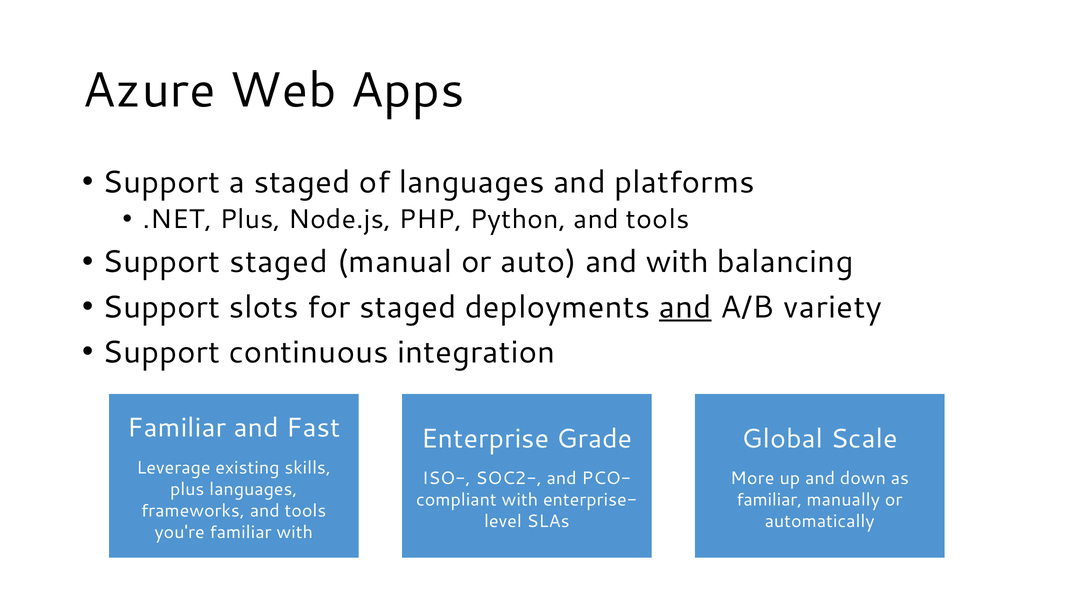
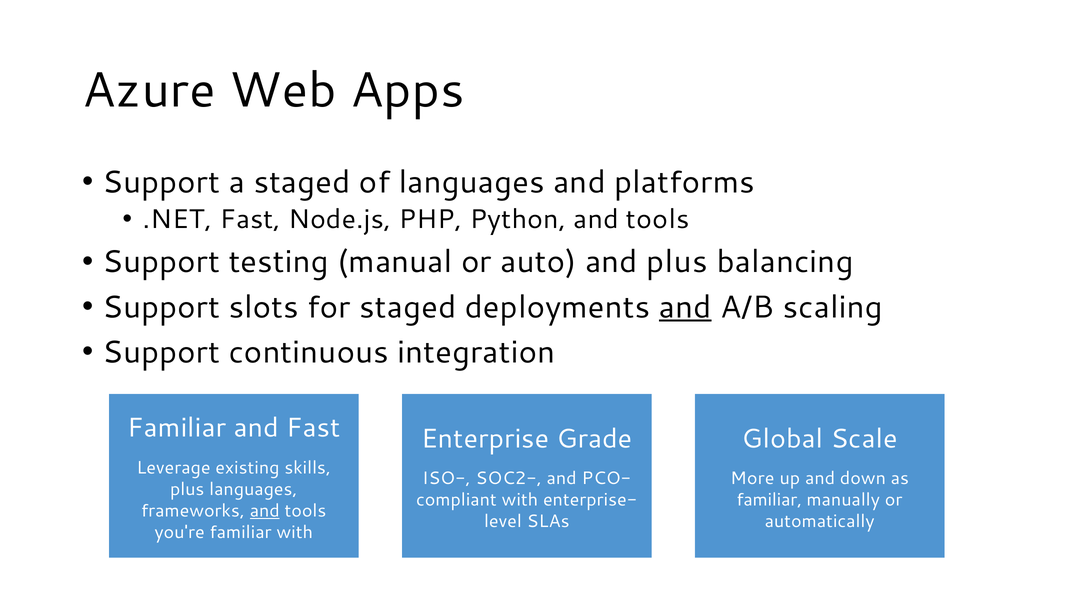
.NET Plus: Plus -> Fast
Support staged: staged -> testing
and with: with -> plus
variety: variety -> scaling
and at (265, 511) underline: none -> present
